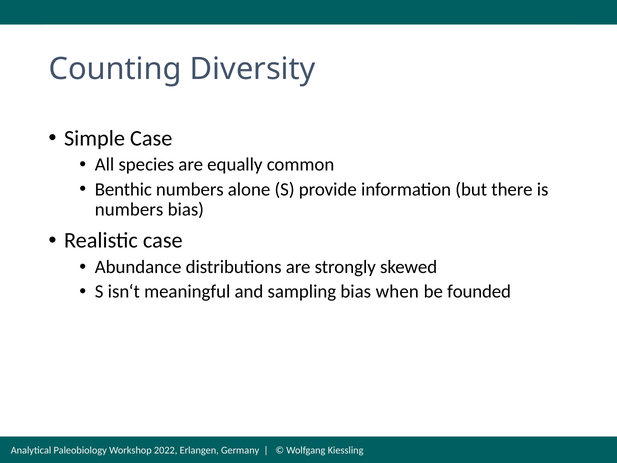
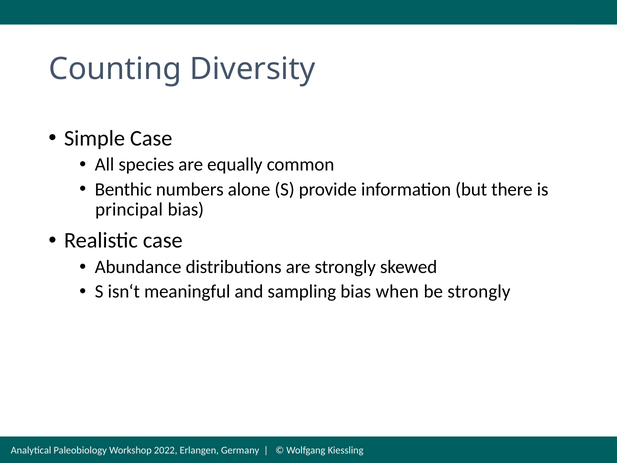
numbers at (129, 210): numbers -> principal
be founded: founded -> strongly
